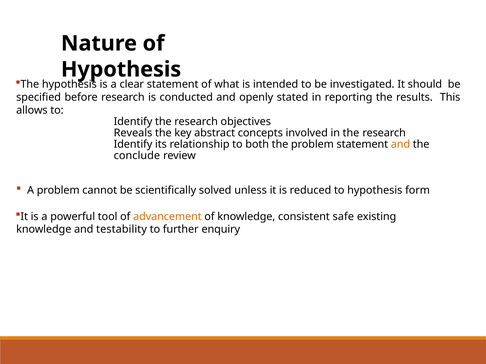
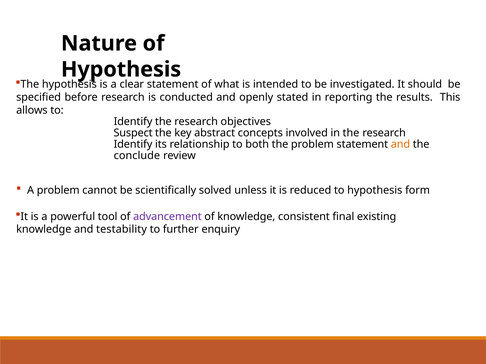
Reveals: Reveals -> Suspect
advancement colour: orange -> purple
safe: safe -> final
